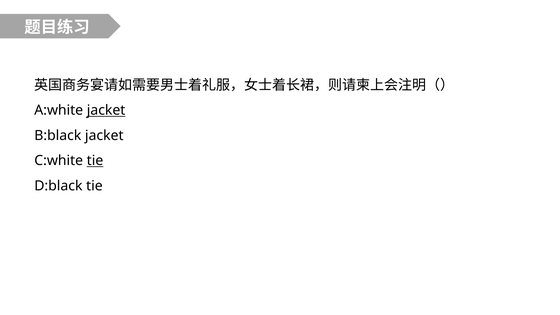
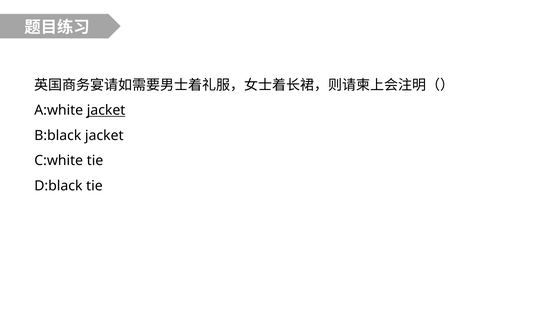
tie at (95, 161) underline: present -> none
